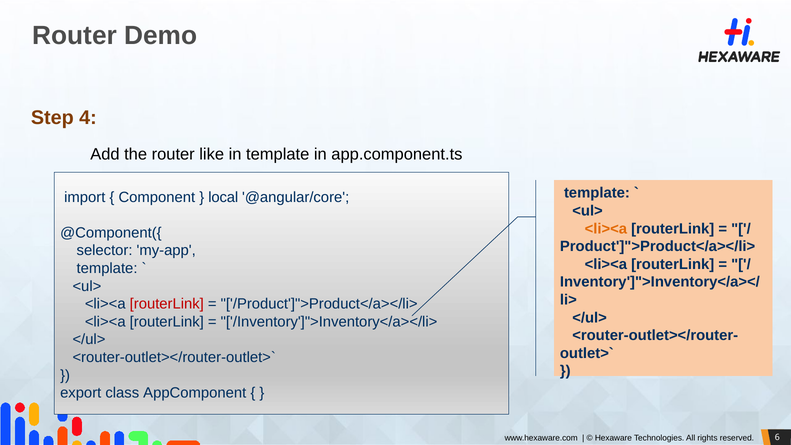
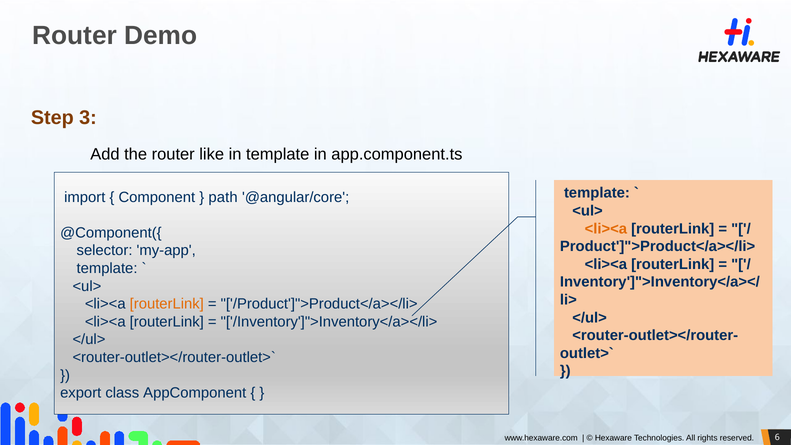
4: 4 -> 3
local: local -> path
routerLink at (167, 304) colour: red -> orange
